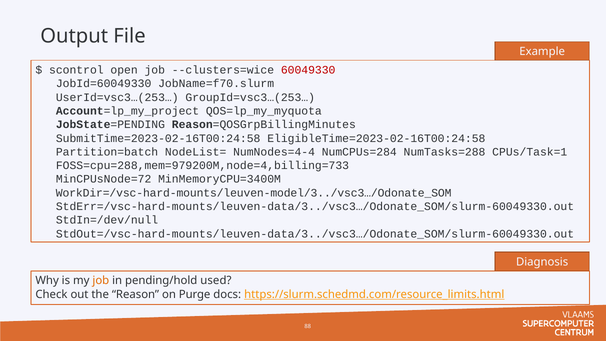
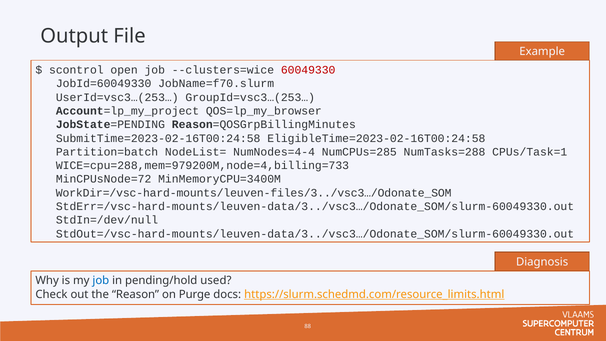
QOS=lp_my_myquota: QOS=lp_my_myquota -> QOS=lp_my_browser
NumCPUs=284: NumCPUs=284 -> NumCPUs=285
FOSS=cpu=288,mem=979200M,node=4,billing=733: FOSS=cpu=288,mem=979200M,node=4,billing=733 -> WICE=cpu=288,mem=979200M,node=4,billing=733
WorkDir=/vsc-hard-mounts/leuven-model/3../vsc3…/Odonate_SOM: WorkDir=/vsc-hard-mounts/leuven-model/3../vsc3…/Odonate_SOM -> WorkDir=/vsc-hard-mounts/leuven-files/3../vsc3…/Odonate_SOM
job at (101, 281) colour: orange -> blue
